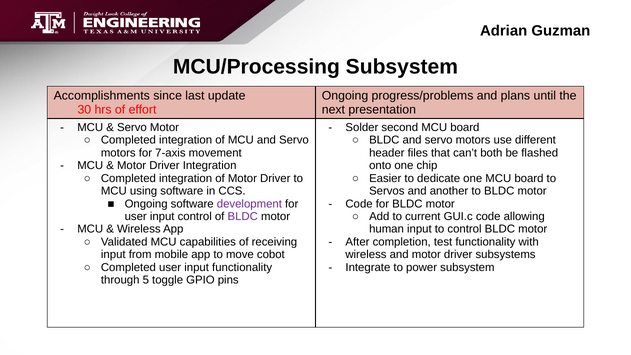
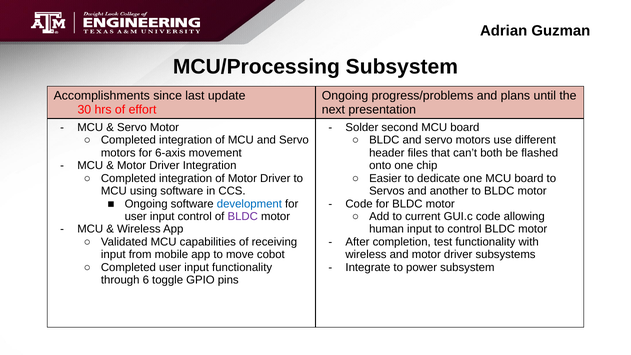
7-axis: 7-axis -> 6-axis
development colour: purple -> blue
5: 5 -> 6
